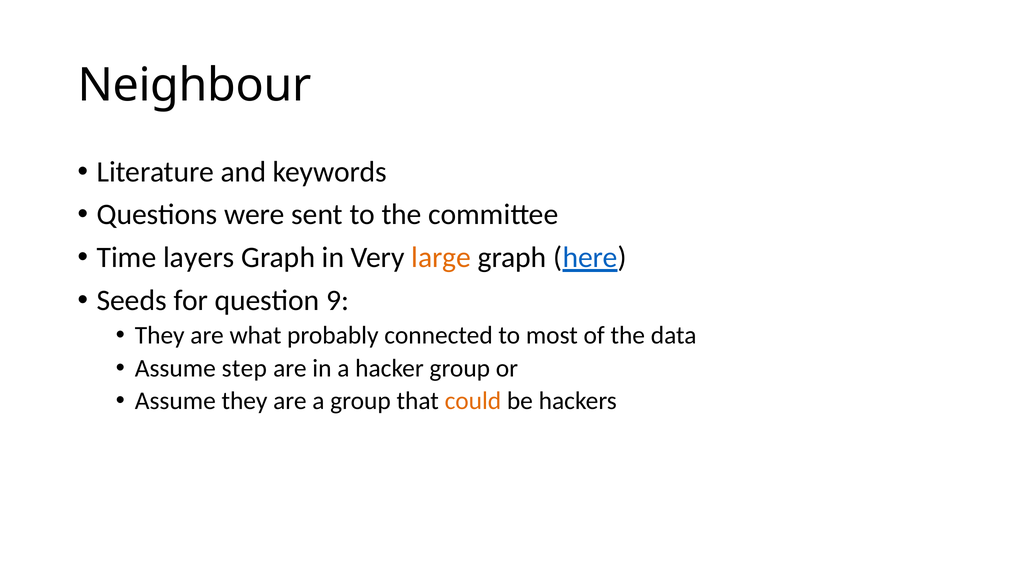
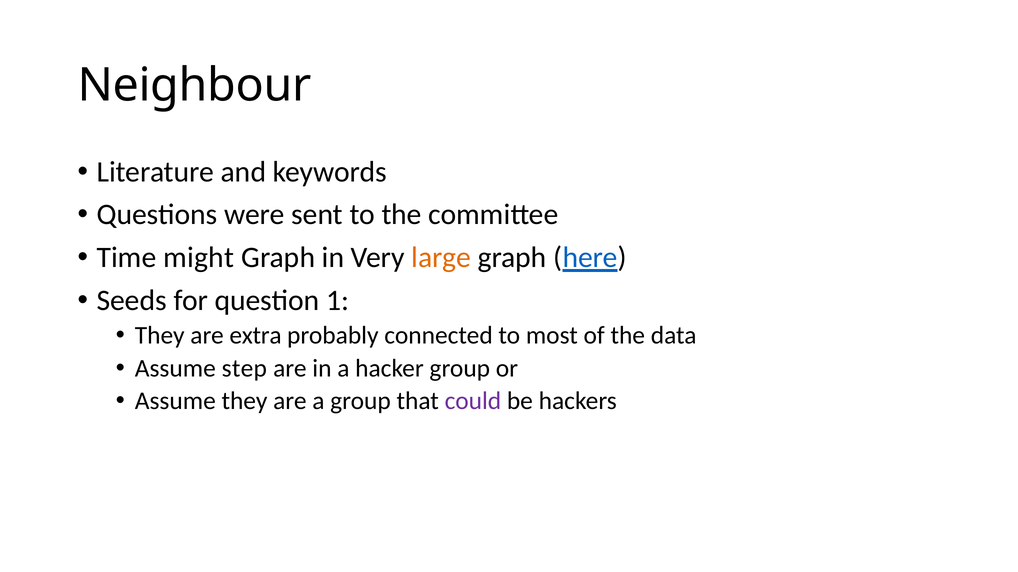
layers: layers -> might
9: 9 -> 1
what: what -> extra
could colour: orange -> purple
